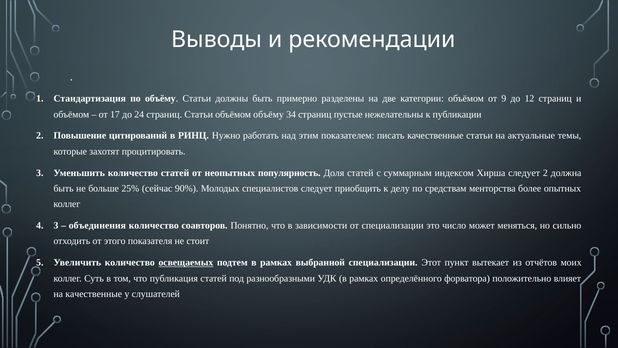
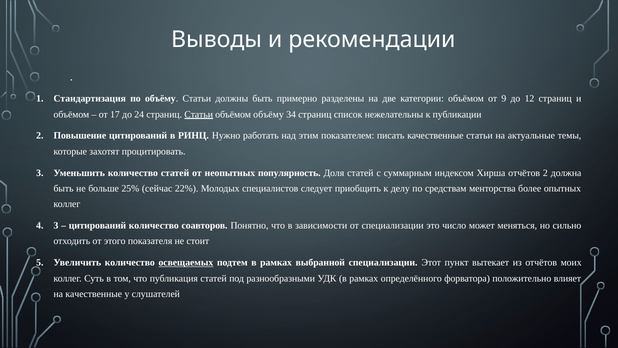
Статьи at (199, 114) underline: none -> present
пустые: пустые -> список
Хирша следует: следует -> отчётов
90%: 90% -> 22%
объединения at (97, 225): объединения -> цитирований
